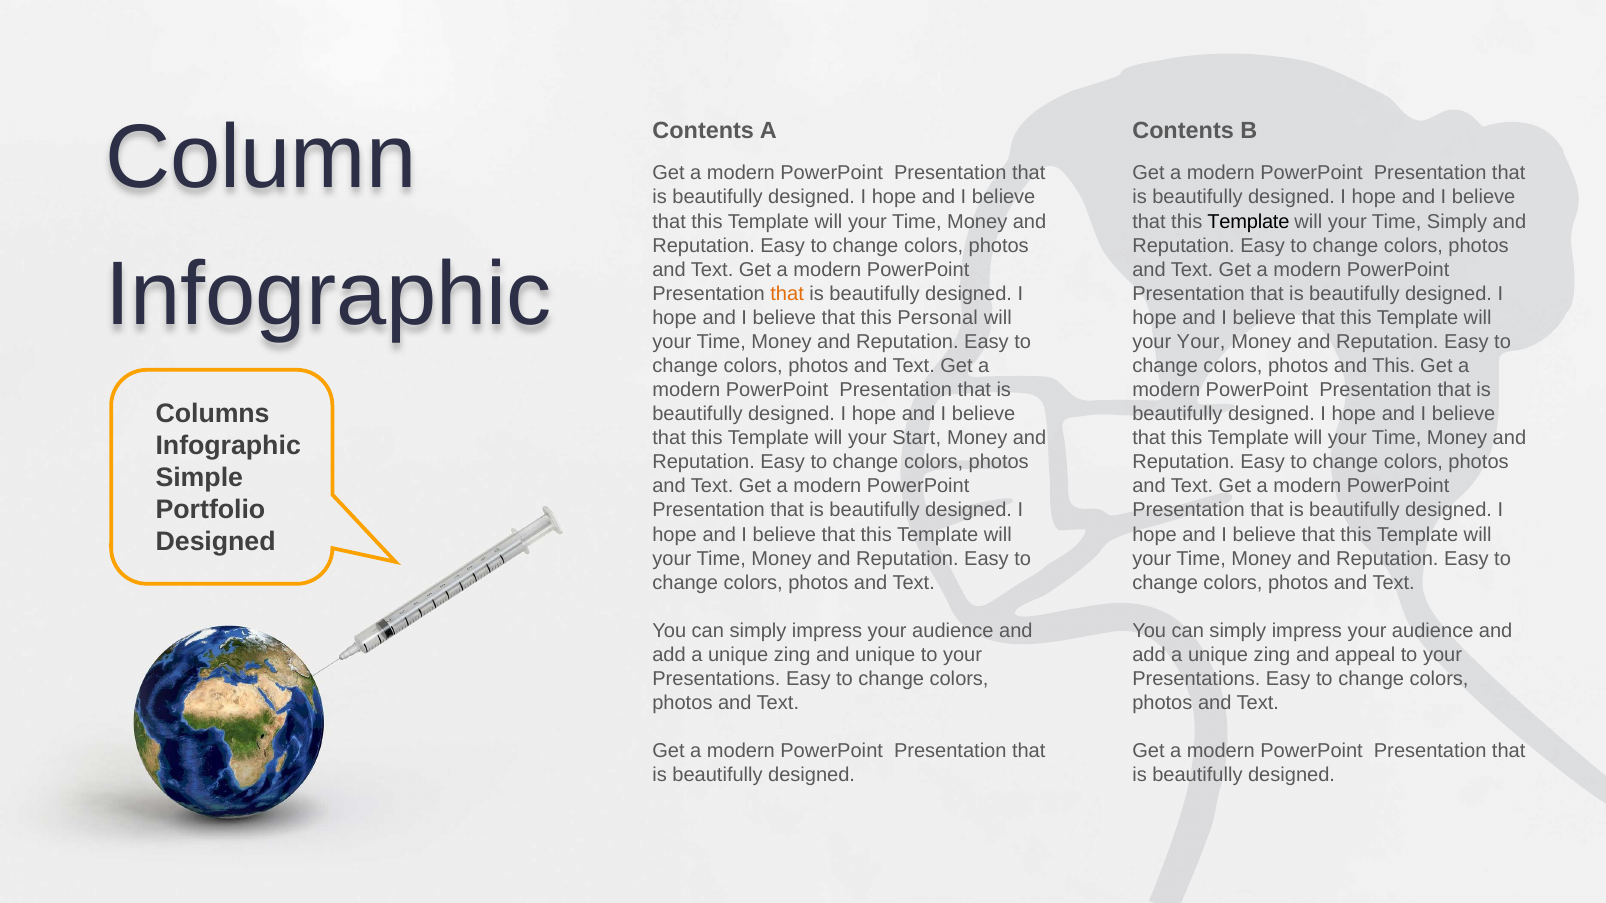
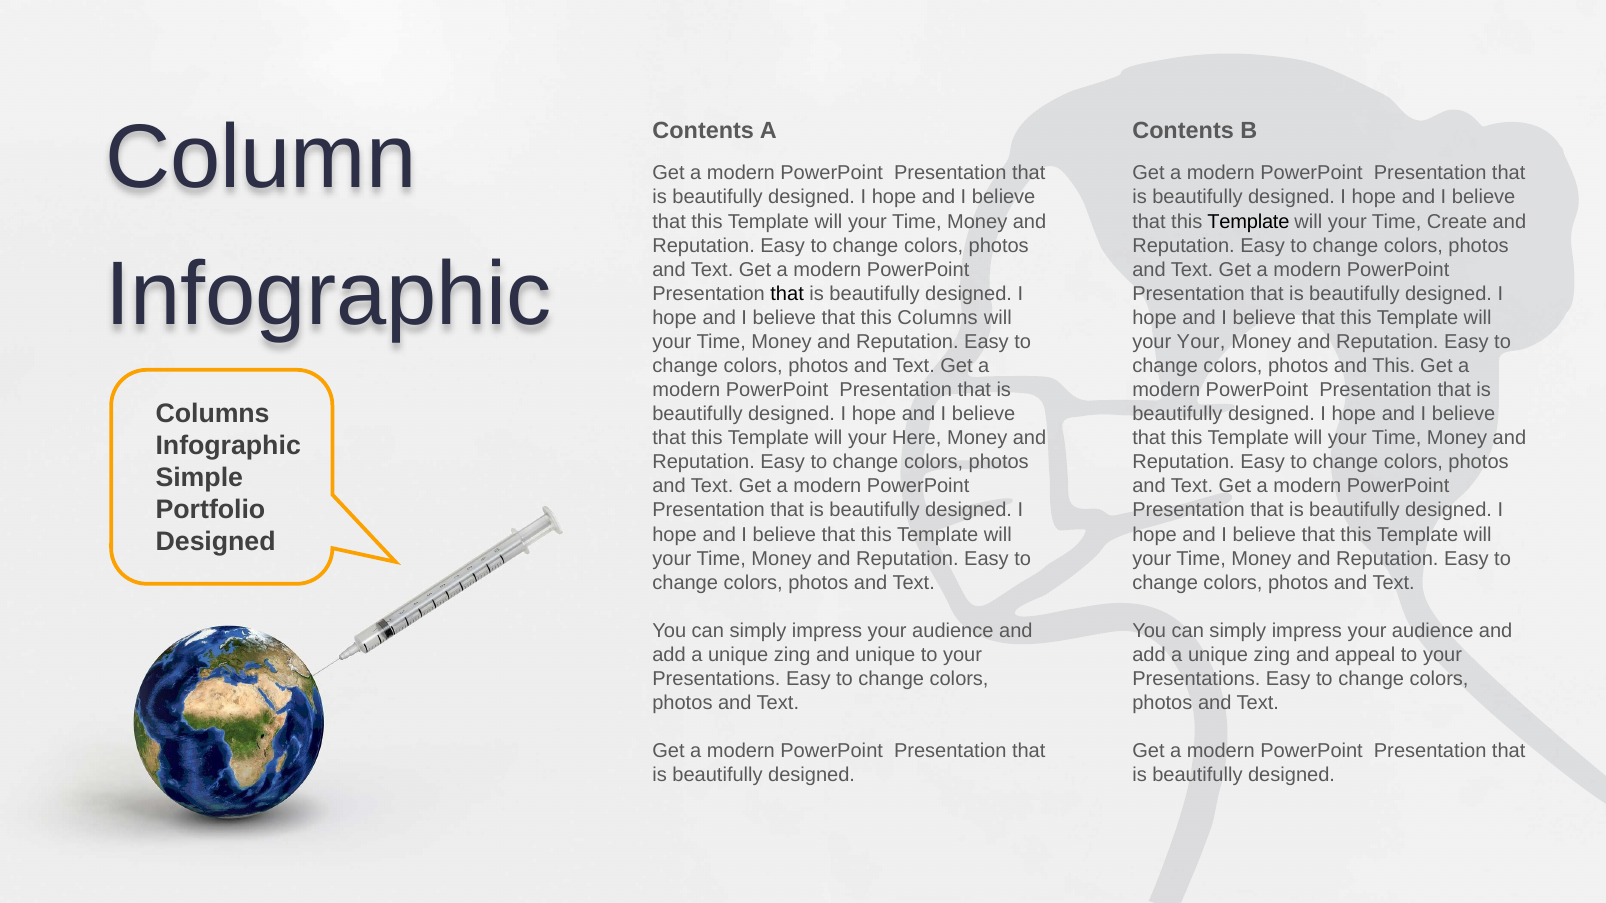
Time Simply: Simply -> Create
that at (787, 294) colour: orange -> black
this Personal: Personal -> Columns
Start: Start -> Here
